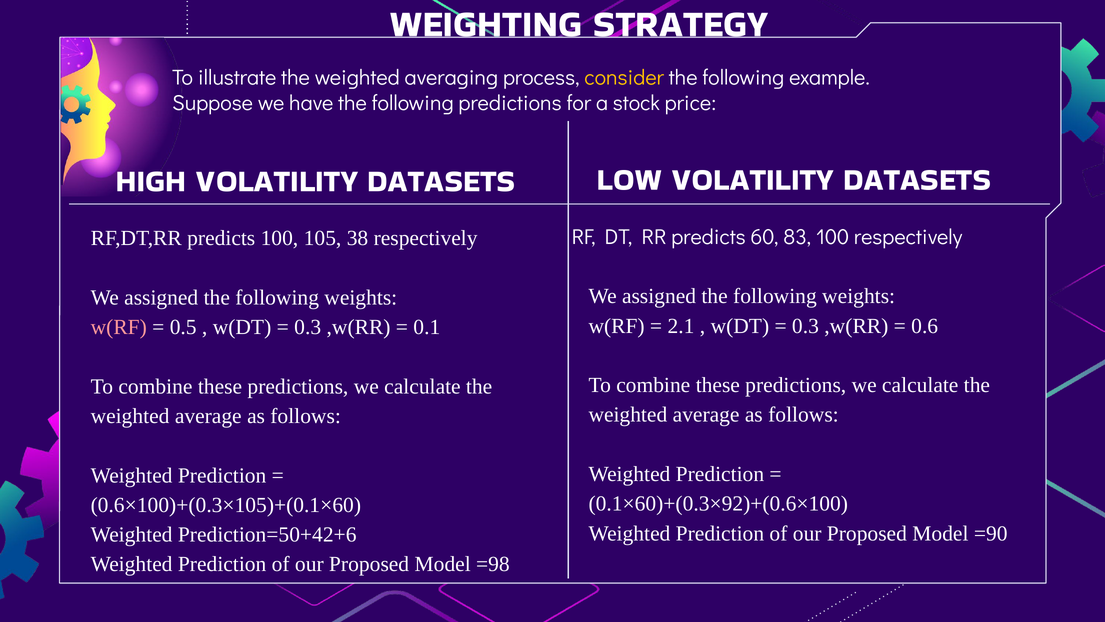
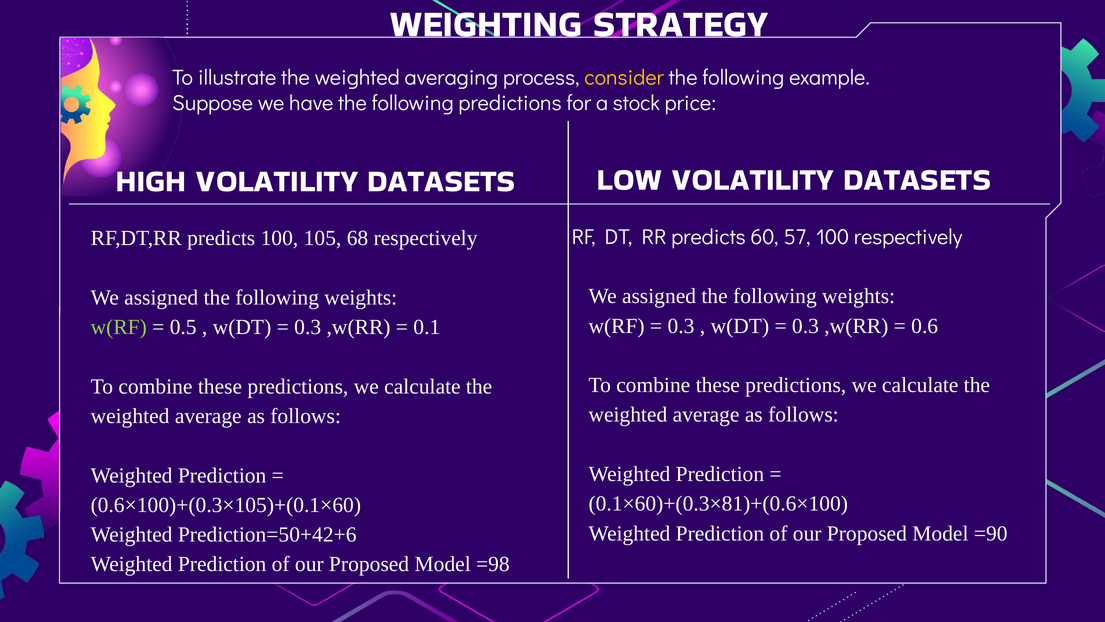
83: 83 -> 57
38: 38 -> 68
2.1 at (681, 326): 2.1 -> 0.3
w(RF at (119, 327) colour: pink -> light green
0.1×60)+(0.3×92)+(0.6×100: 0.1×60)+(0.3×92)+(0.6×100 -> 0.1×60)+(0.3×81)+(0.6×100
